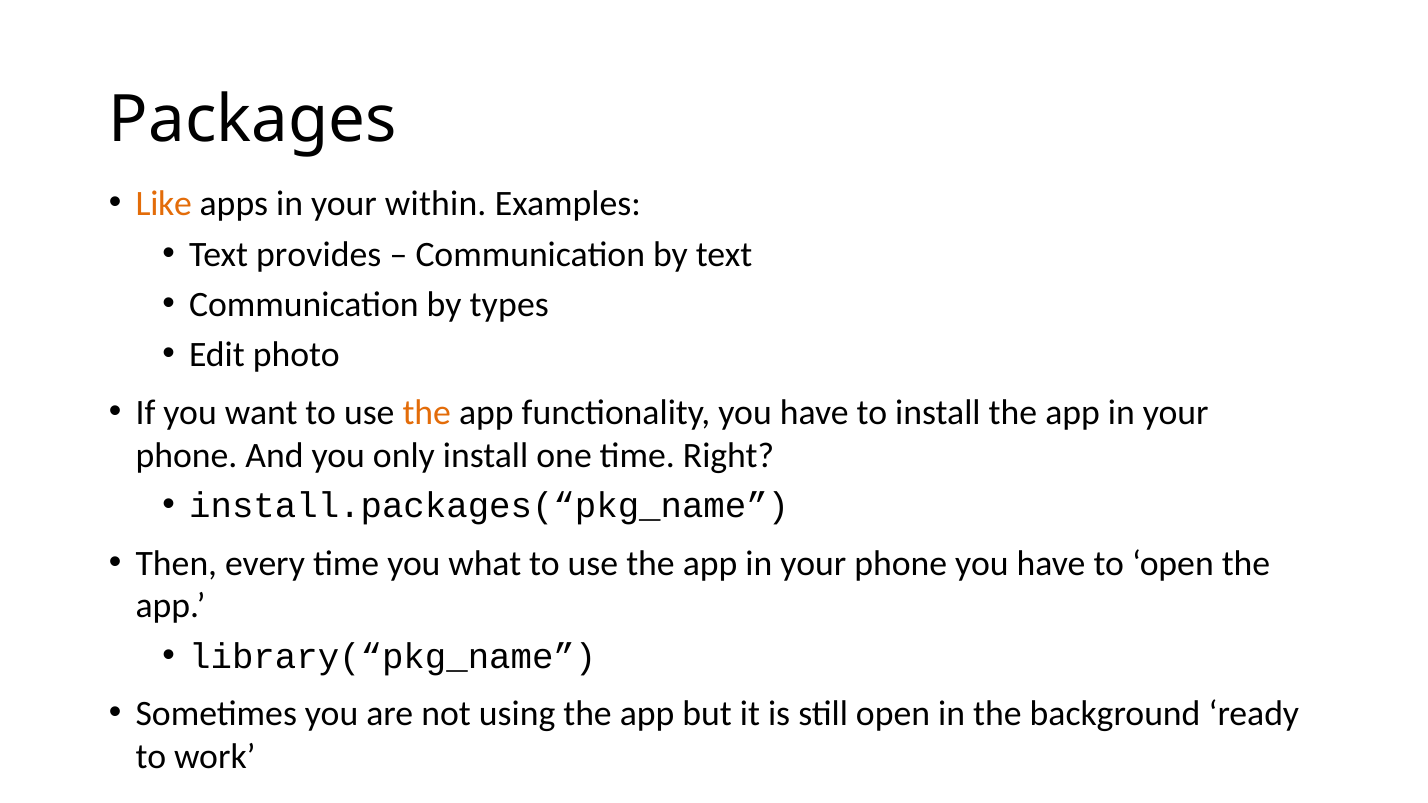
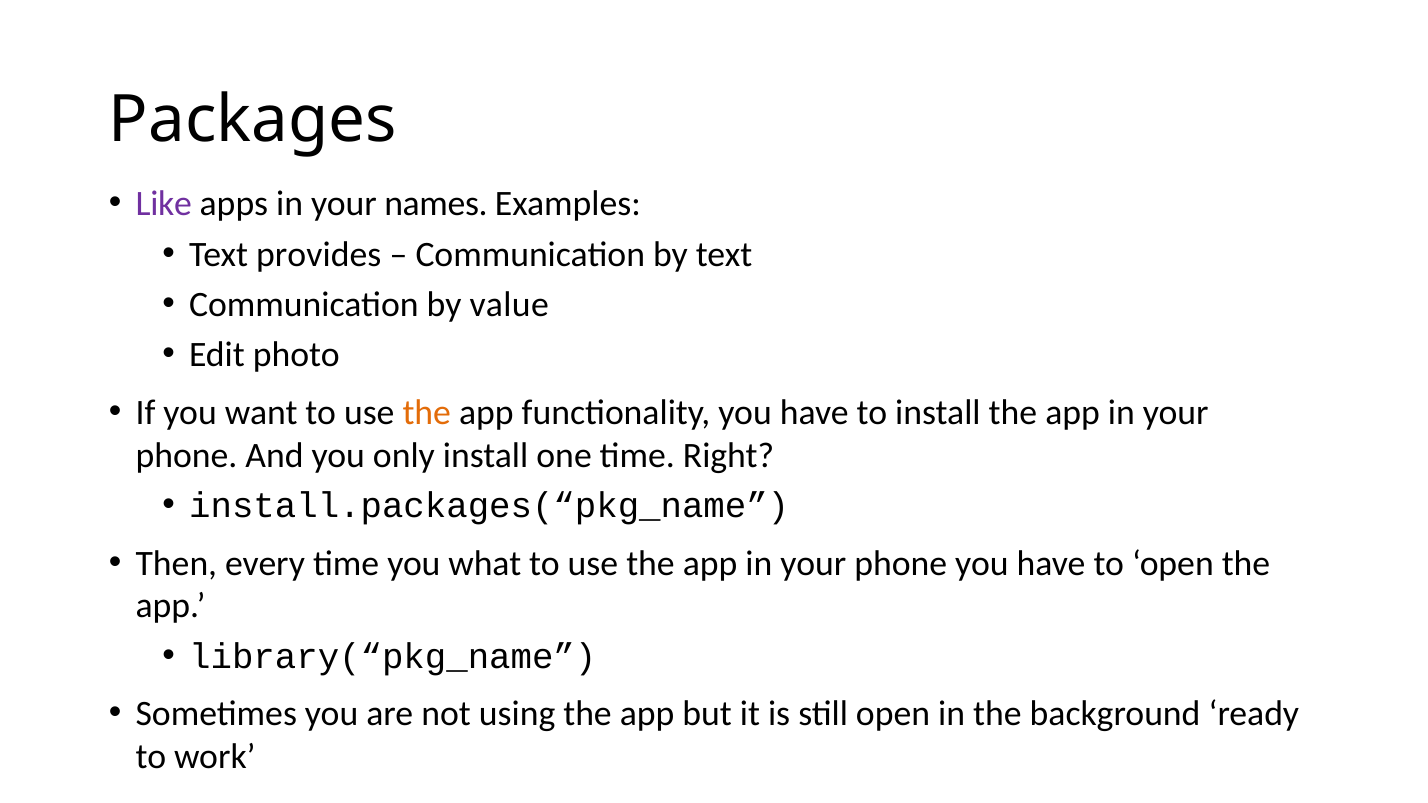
Like colour: orange -> purple
within: within -> names
types: types -> value
